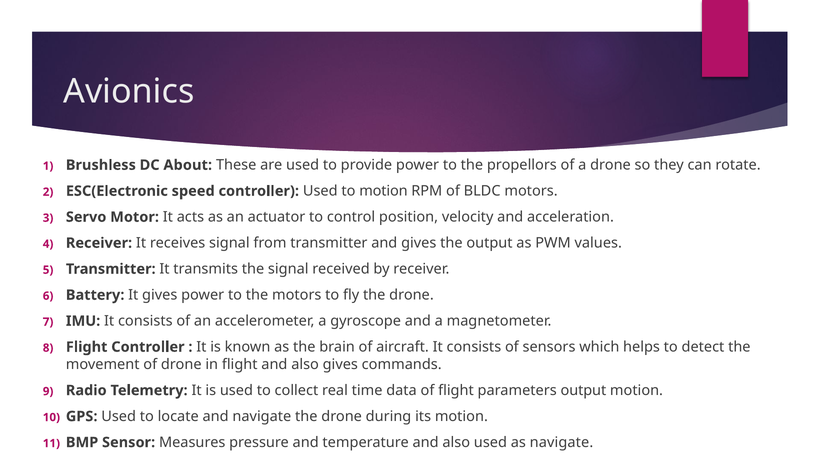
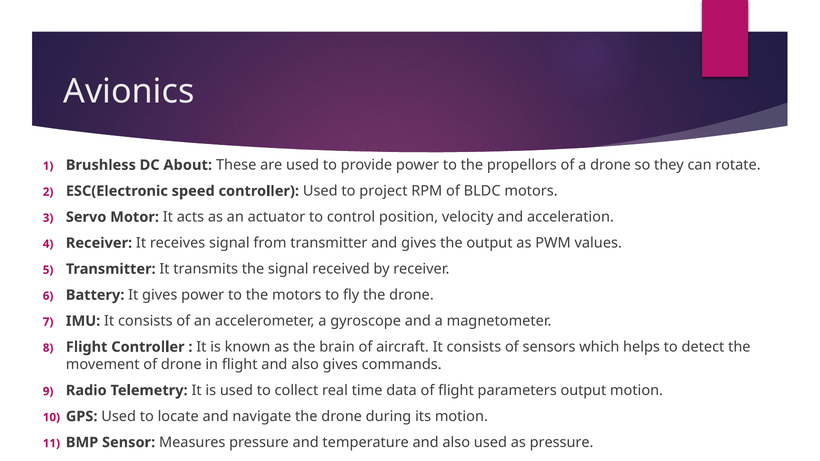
to motion: motion -> project
as navigate: navigate -> pressure
